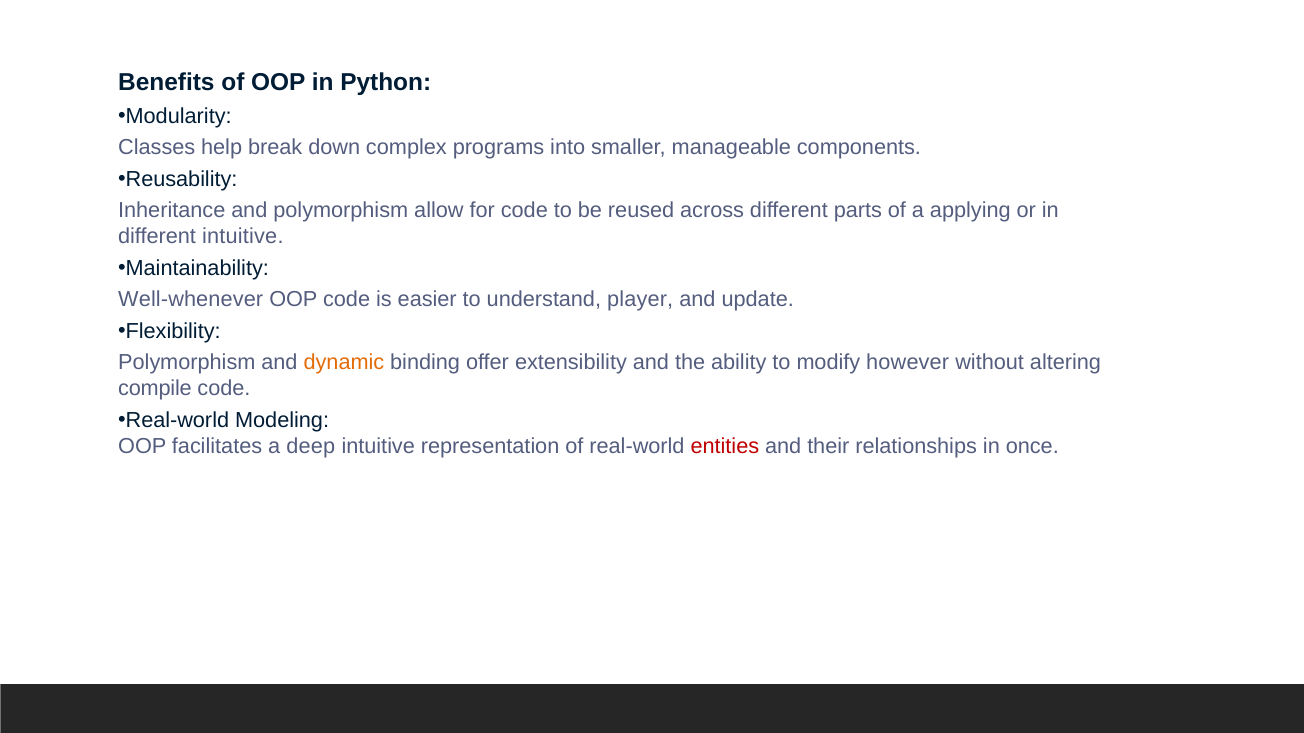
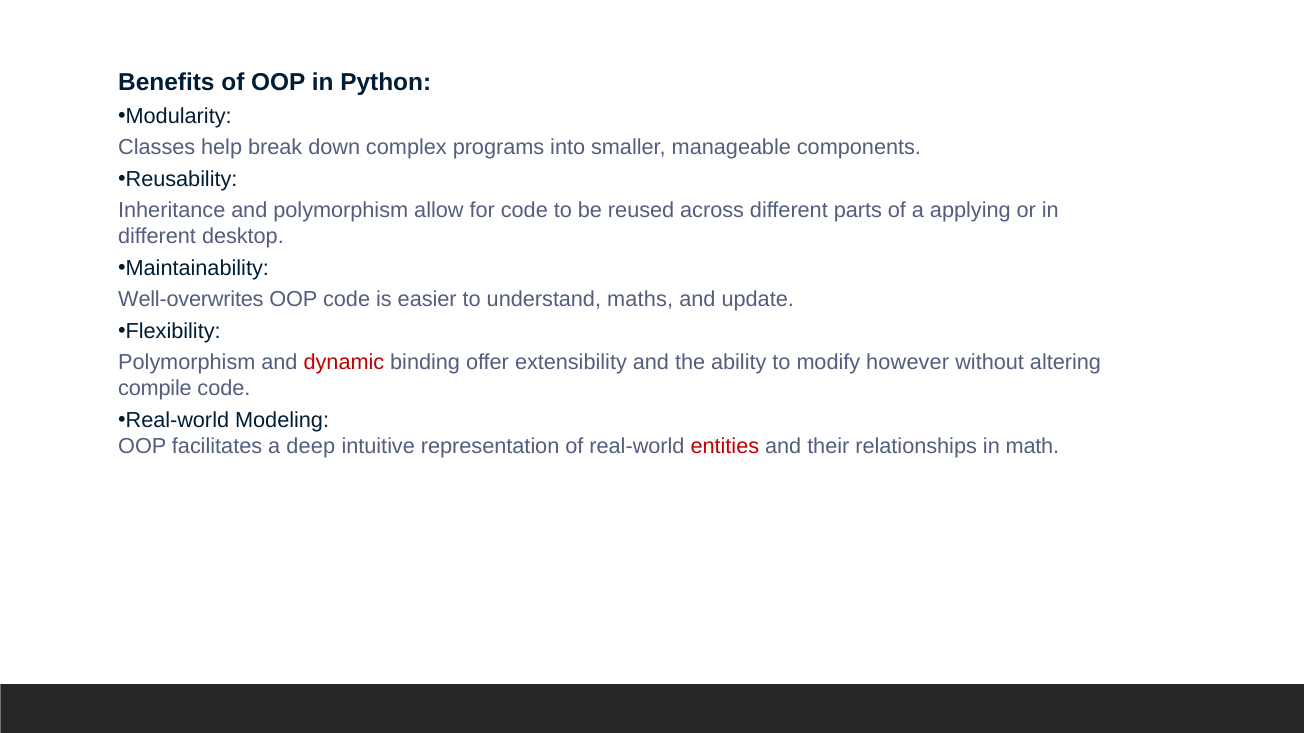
different intuitive: intuitive -> desktop
Well-whenever: Well-whenever -> Well-overwrites
player: player -> maths
dynamic colour: orange -> red
once: once -> math
